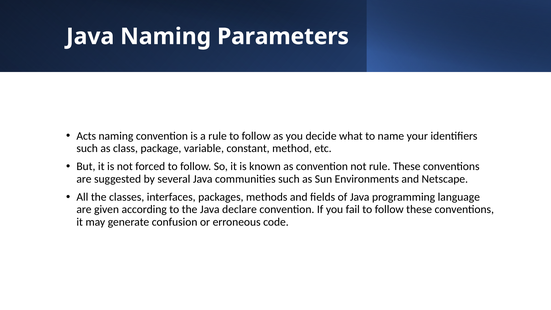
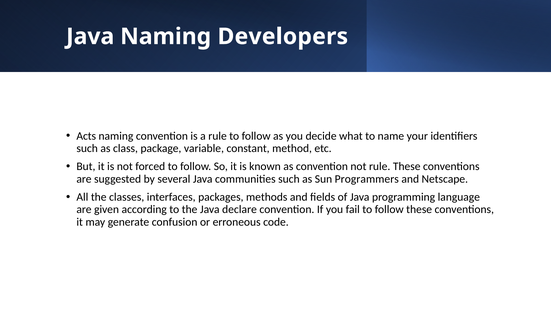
Parameters: Parameters -> Developers
Environments: Environments -> Programmers
